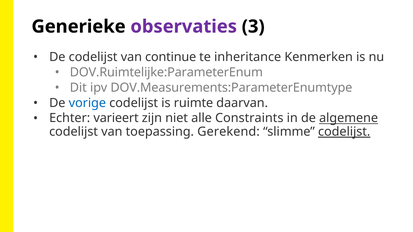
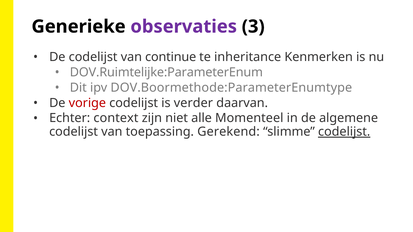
DOV.Measurements:ParameterEnumtype: DOV.Measurements:ParameterEnumtype -> DOV.Boormethode:ParameterEnumtype
vorige colour: blue -> red
ruimte: ruimte -> verder
varieert: varieert -> context
Constraints: Constraints -> Momenteel
algemene underline: present -> none
